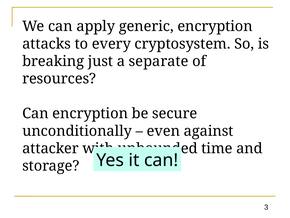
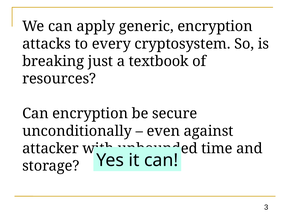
separate: separate -> textbook
